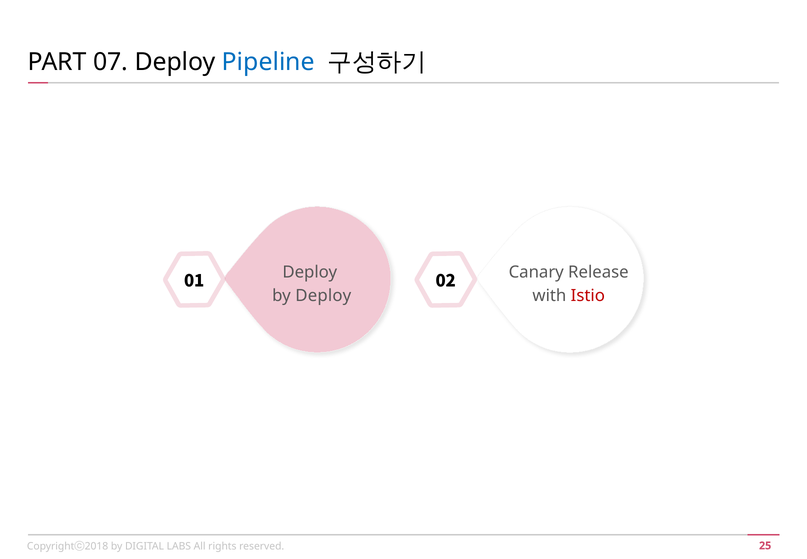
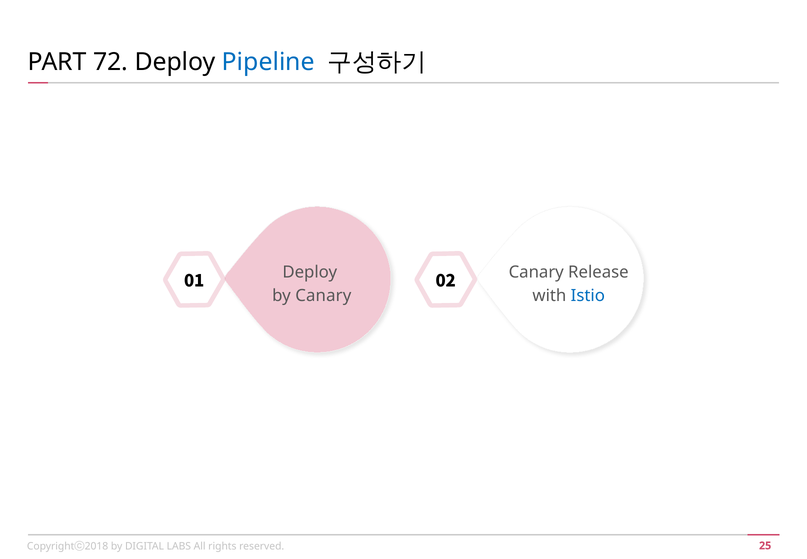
07: 07 -> 72
by Deploy: Deploy -> Canary
Istio colour: red -> blue
